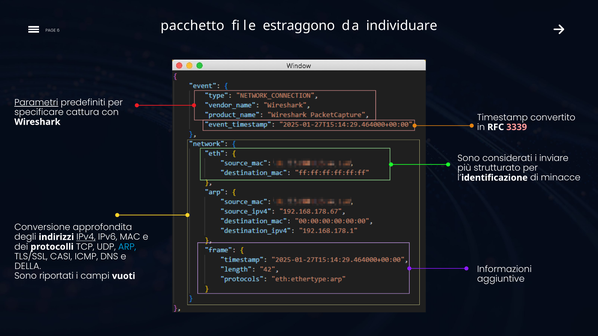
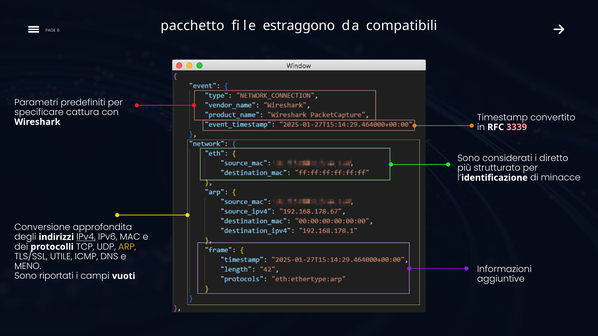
individuare: individuare -> compatibili
Parametri underline: present -> none
inviare: inviare -> diretto
ARP colour: light blue -> yellow
CASI: CASI -> UTILE
DELLA: DELLA -> MENO
